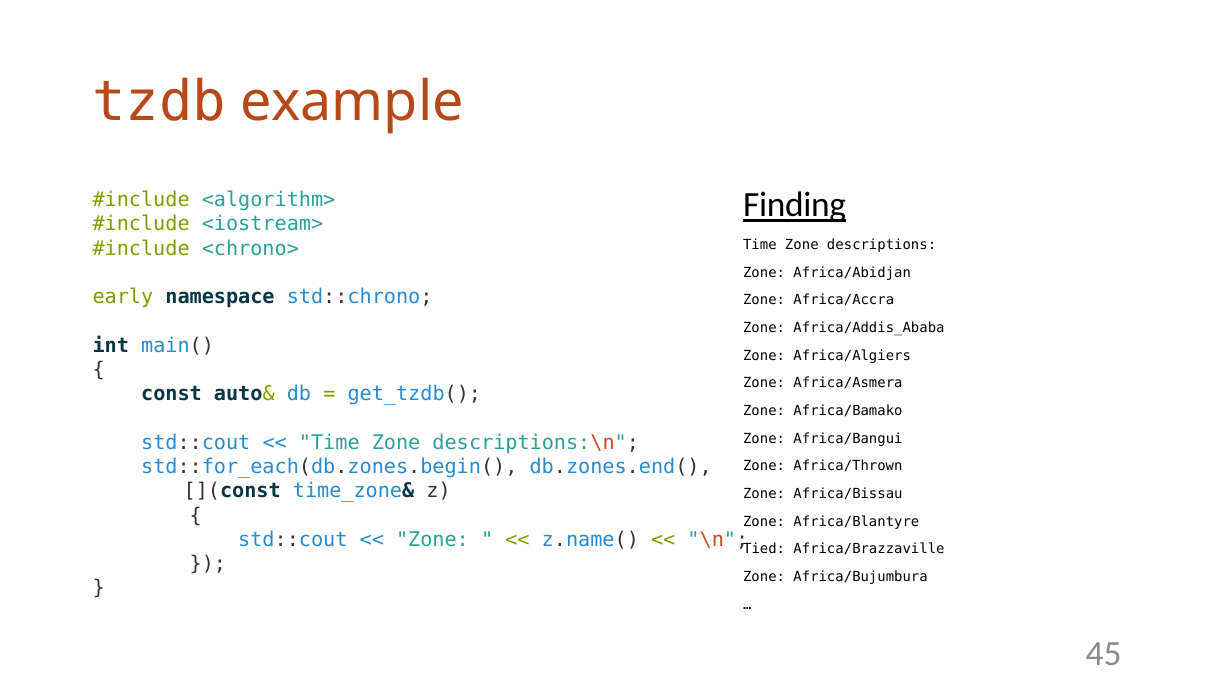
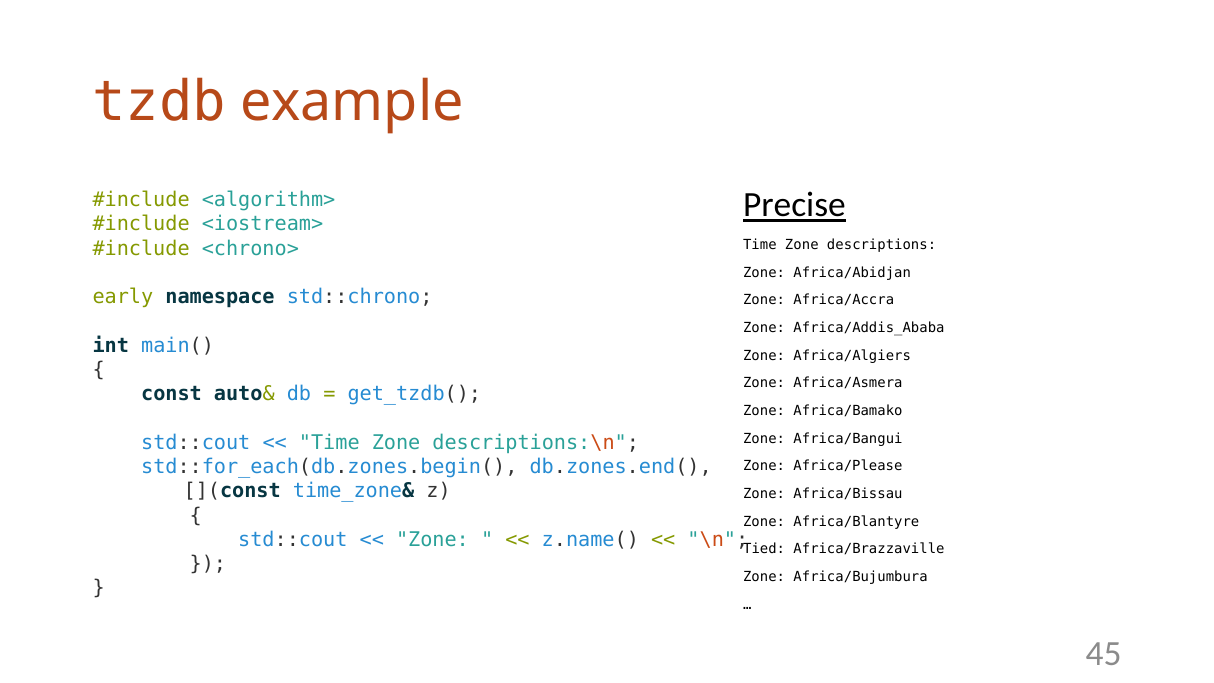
Finding: Finding -> Precise
Africa/Thrown: Africa/Thrown -> Africa/Please
